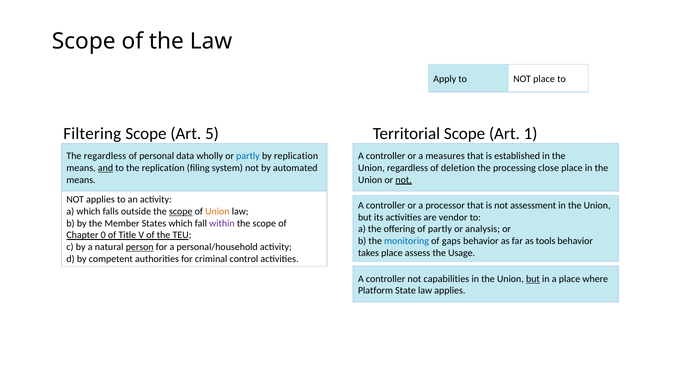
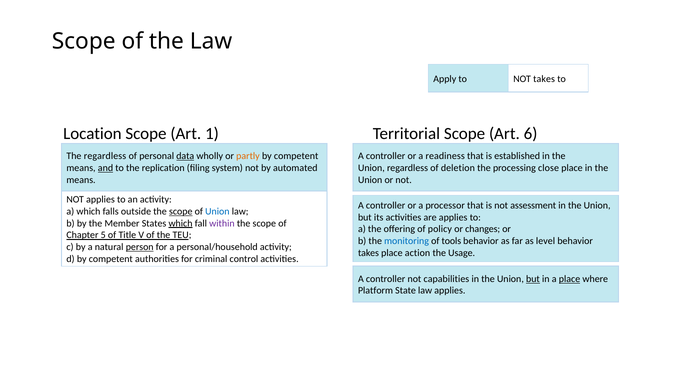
NOT place: place -> takes
Filtering: Filtering -> Location
5: 5 -> 1
1: 1 -> 6
data underline: none -> present
partly at (248, 156) colour: blue -> orange
replication at (296, 156): replication -> competent
measures: measures -> readiness
not at (404, 180) underline: present -> none
Union at (217, 212) colour: orange -> blue
are vendor: vendor -> applies
which at (181, 224) underline: none -> present
of partly: partly -> policy
analysis: analysis -> changes
0: 0 -> 5
gaps: gaps -> tools
tools: tools -> level
assess: assess -> action
place at (570, 279) underline: none -> present
